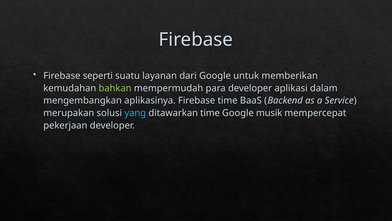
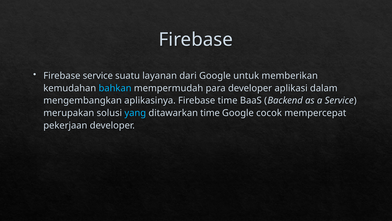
Firebase seperti: seperti -> service
bahkan colour: light green -> light blue
musik: musik -> cocok
